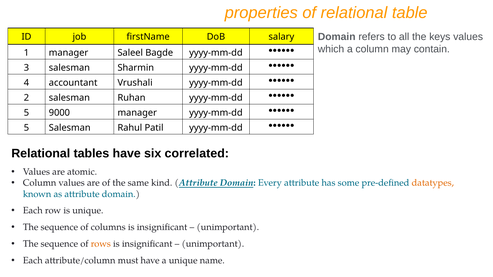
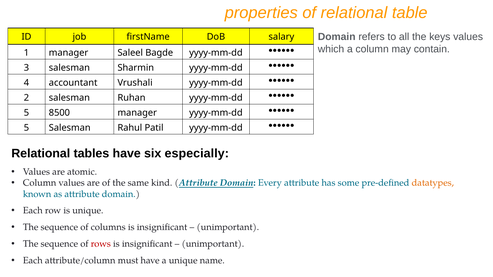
9000: 9000 -> 8500
correlated: correlated -> especially
rows colour: orange -> red
